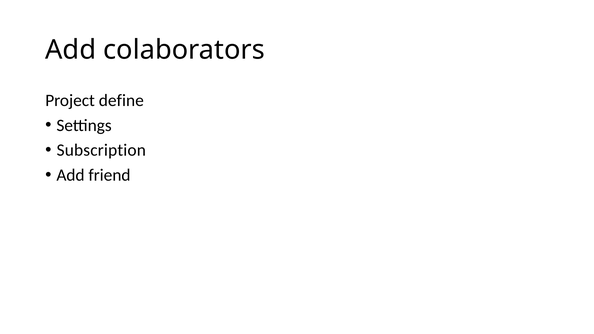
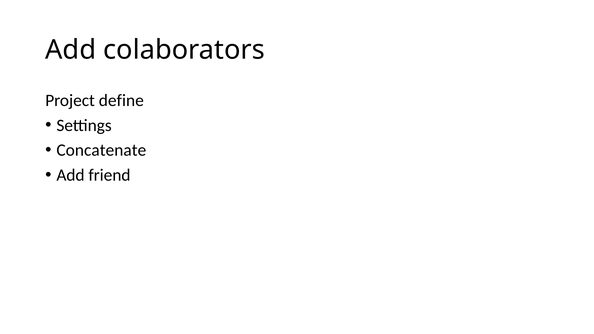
Subscription: Subscription -> Concatenate
